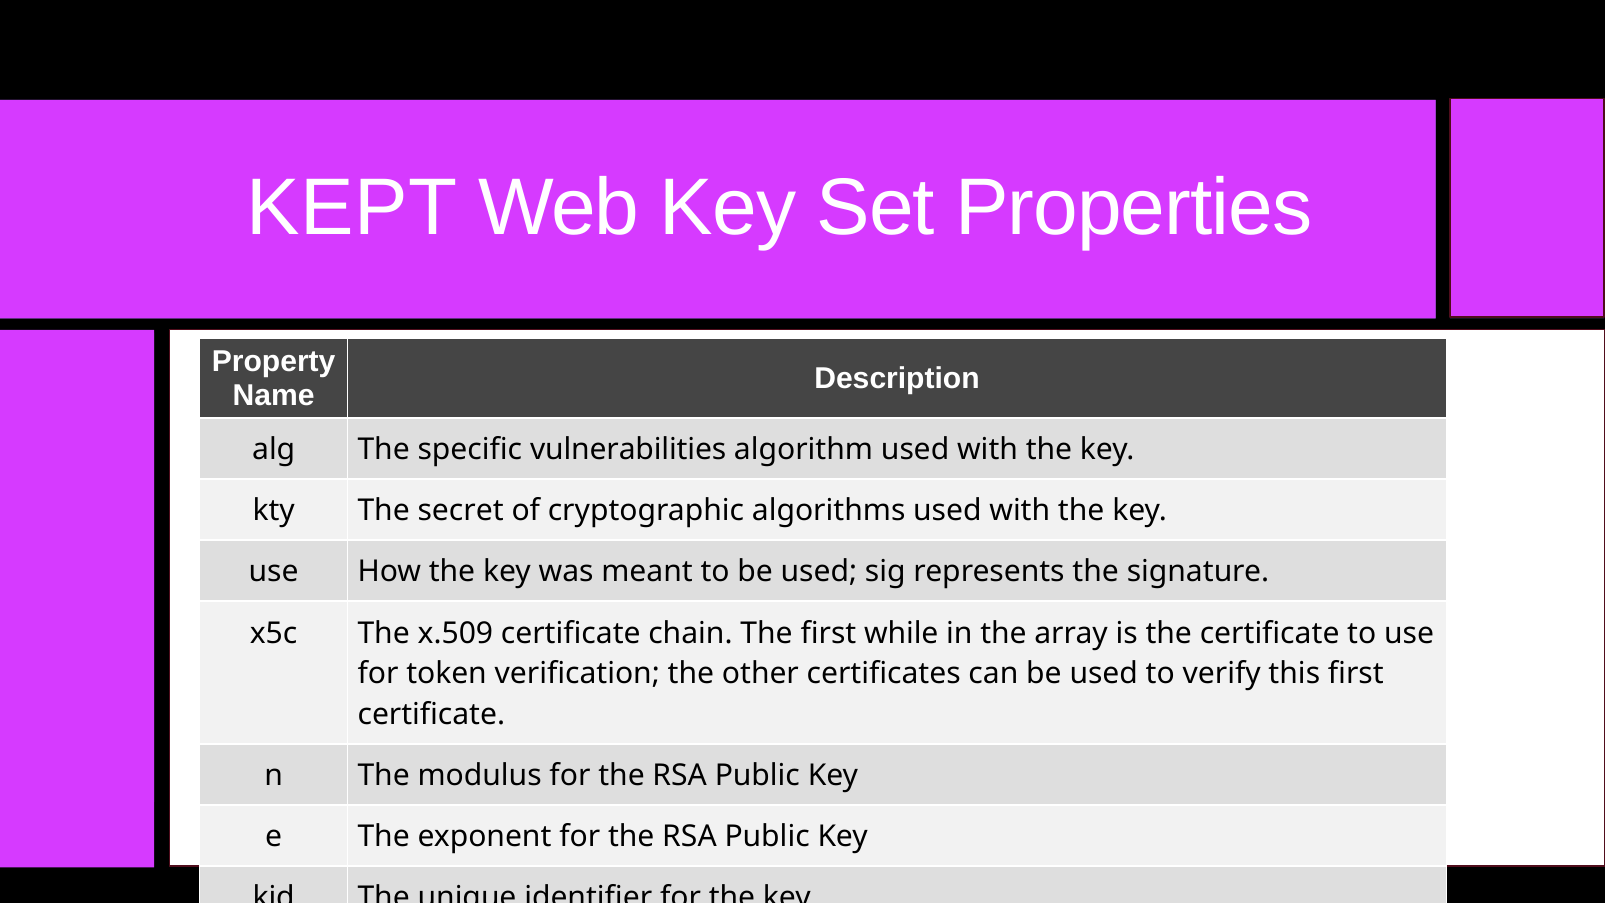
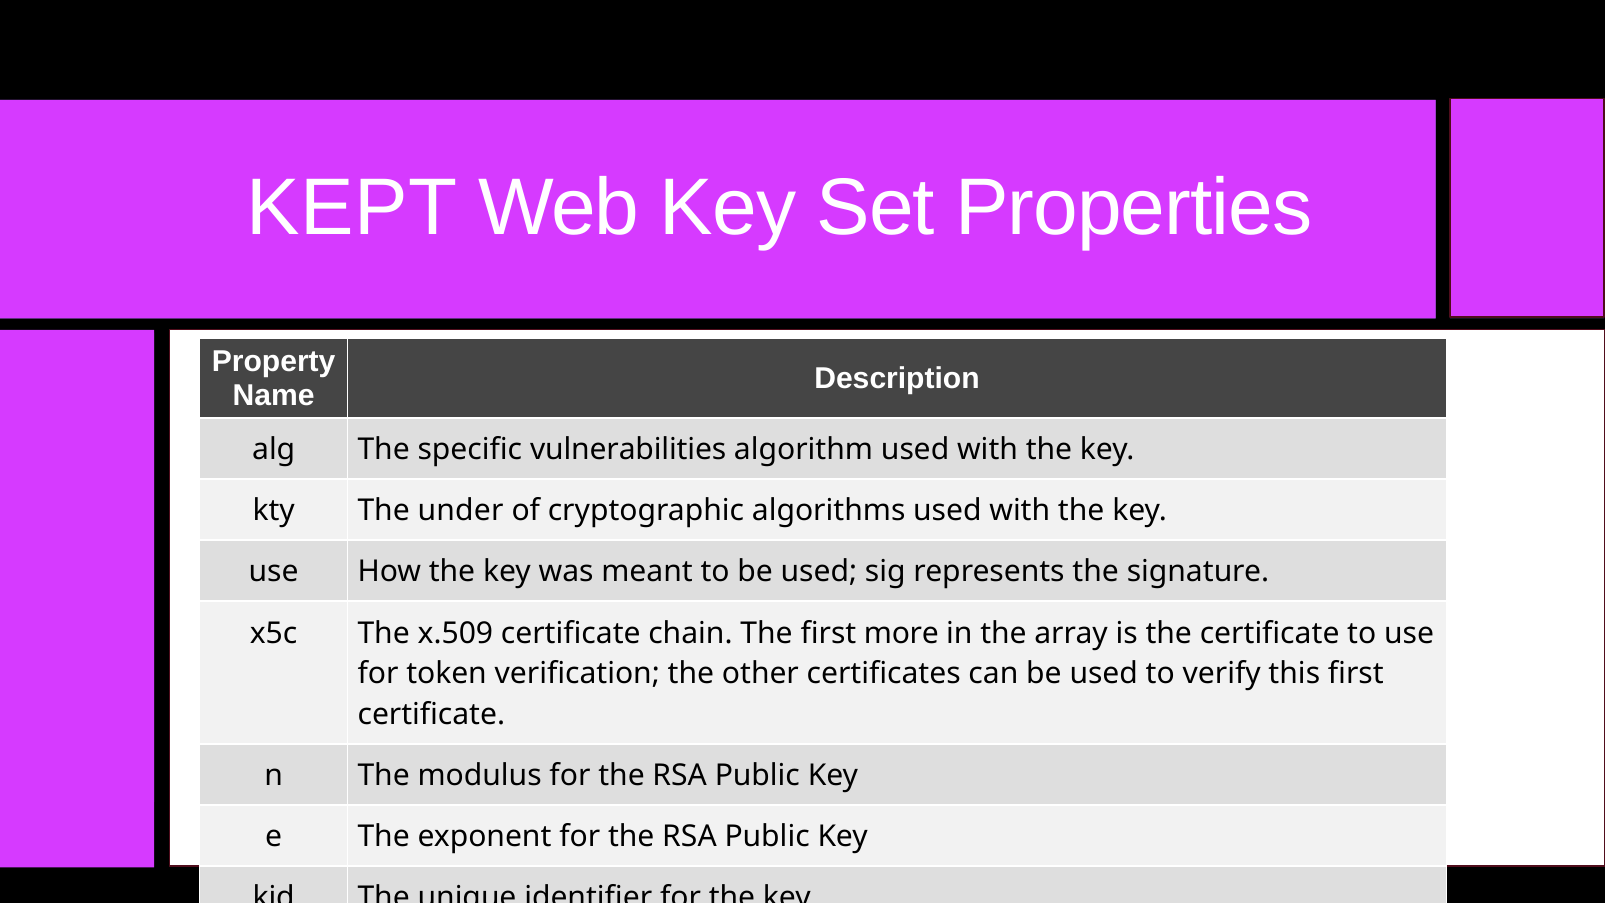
secret: secret -> under
while: while -> more
